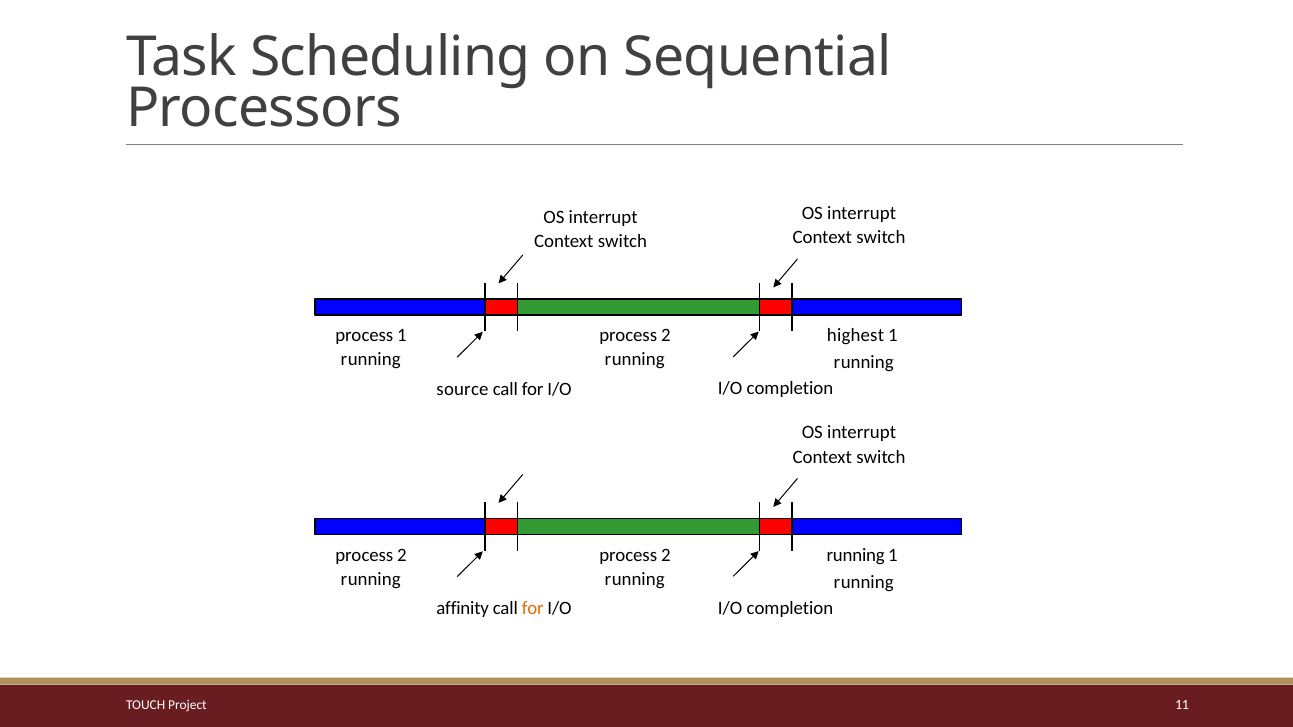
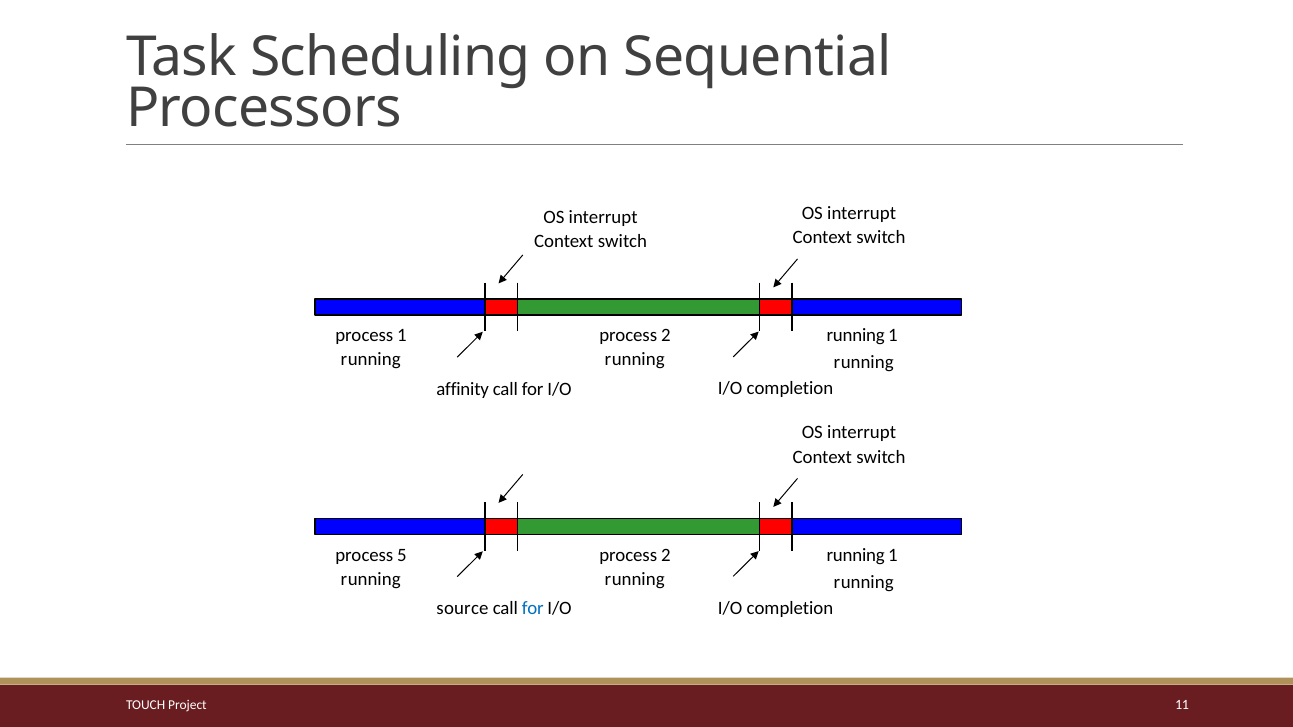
highest at (856, 336): highest -> running
source: source -> affinity
2 at (402, 555): 2 -> 5
affinity: affinity -> source
for at (533, 609) colour: orange -> blue
